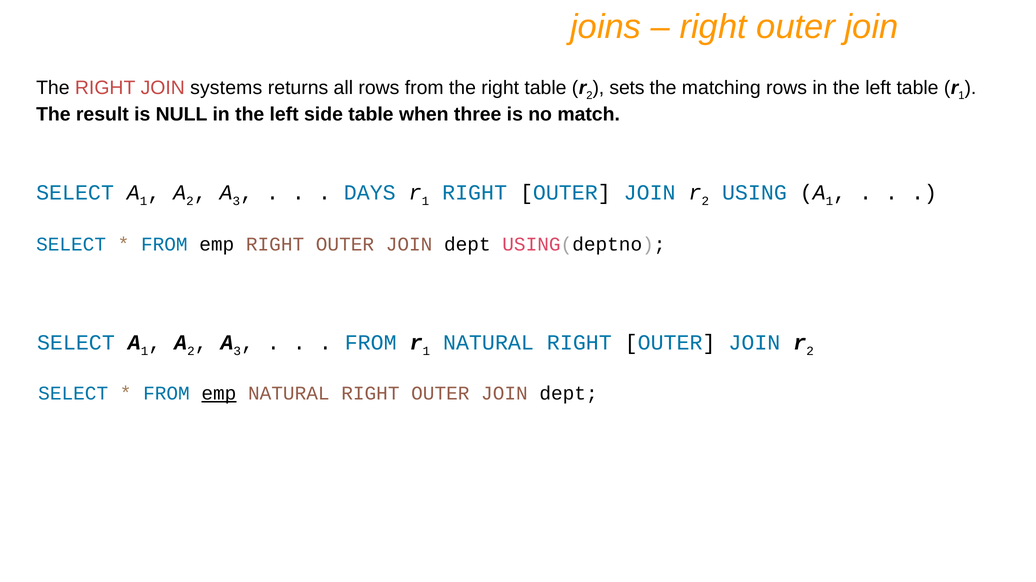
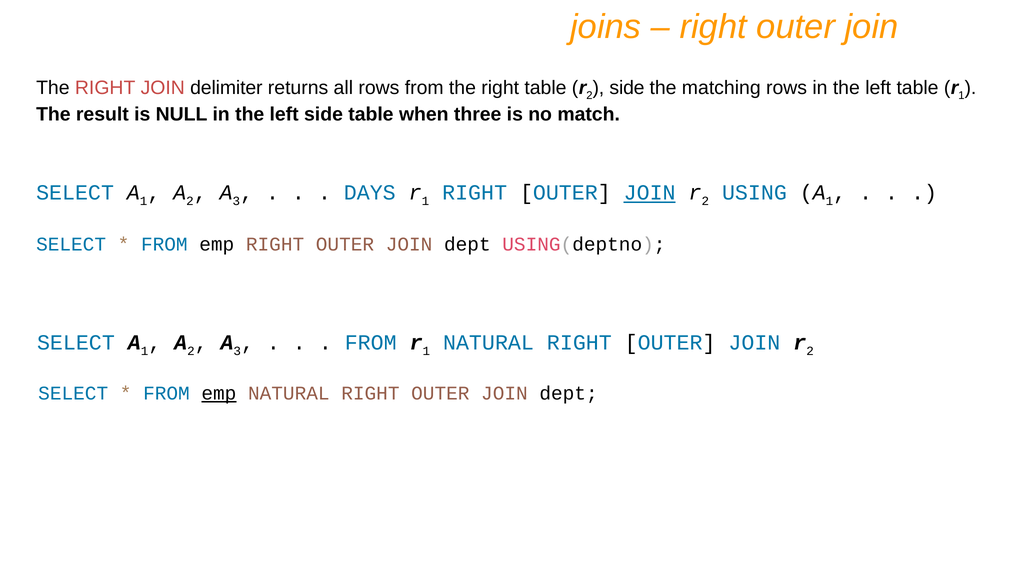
systems: systems -> delimiter
sets at (627, 88): sets -> side
JOIN at (650, 193) underline: none -> present
